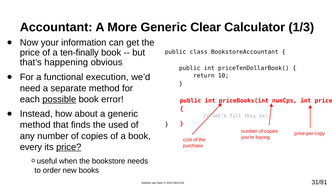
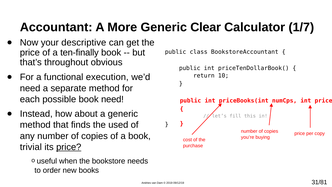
1/3: 1/3 -> 1/7
information: information -> descriptive
happening: happening -> throughout
possible underline: present -> none
book error: error -> need
every: every -> trivial
